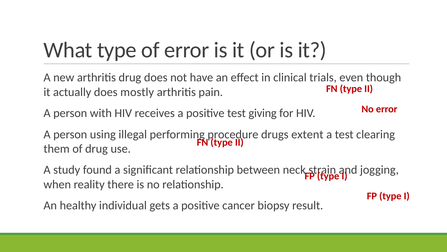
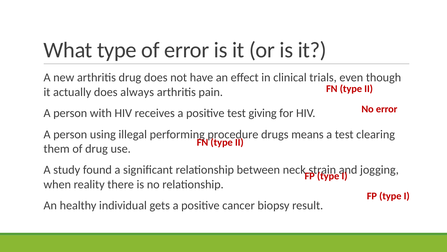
mostly: mostly -> always
extent: extent -> means
